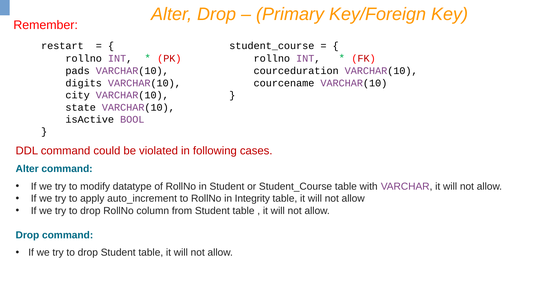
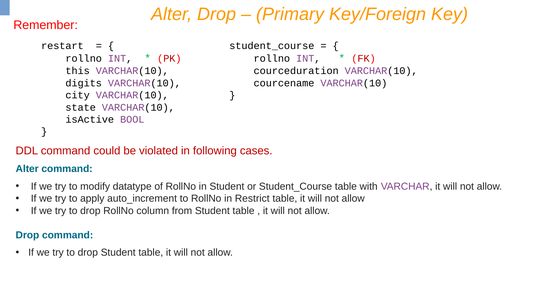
pads: pads -> this
Integrity: Integrity -> Restrict
